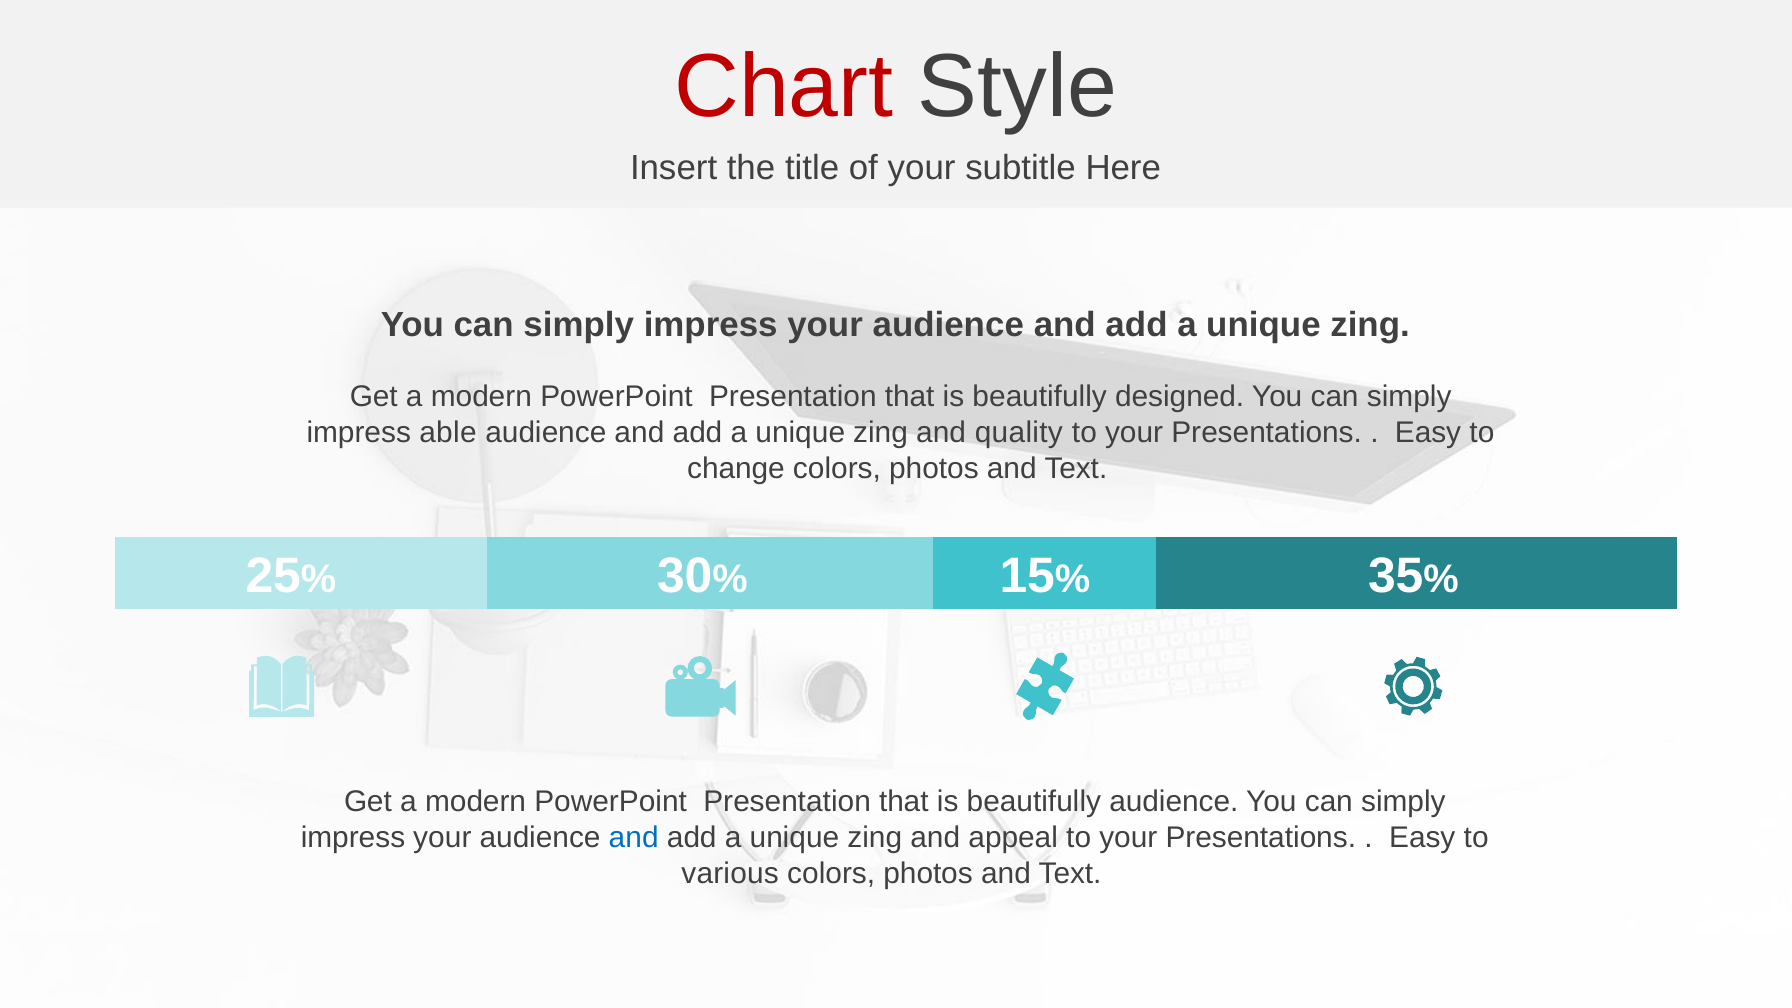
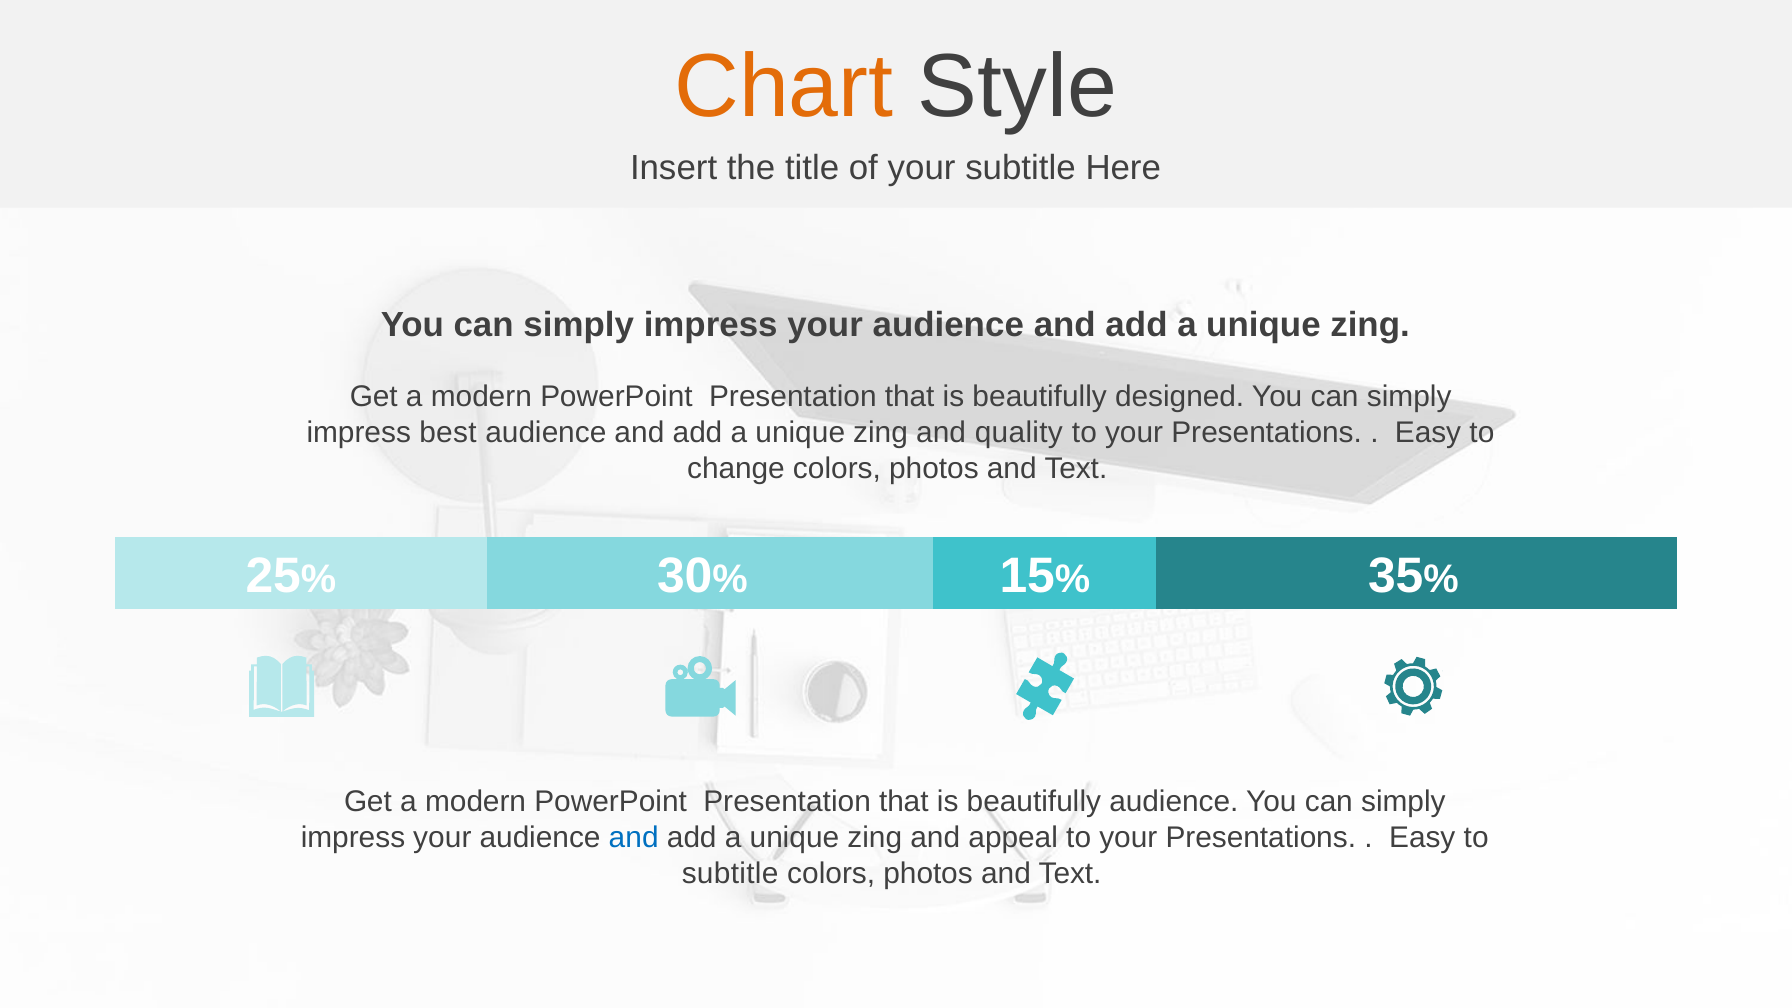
Chart colour: red -> orange
able: able -> best
various at (730, 874): various -> subtitle
